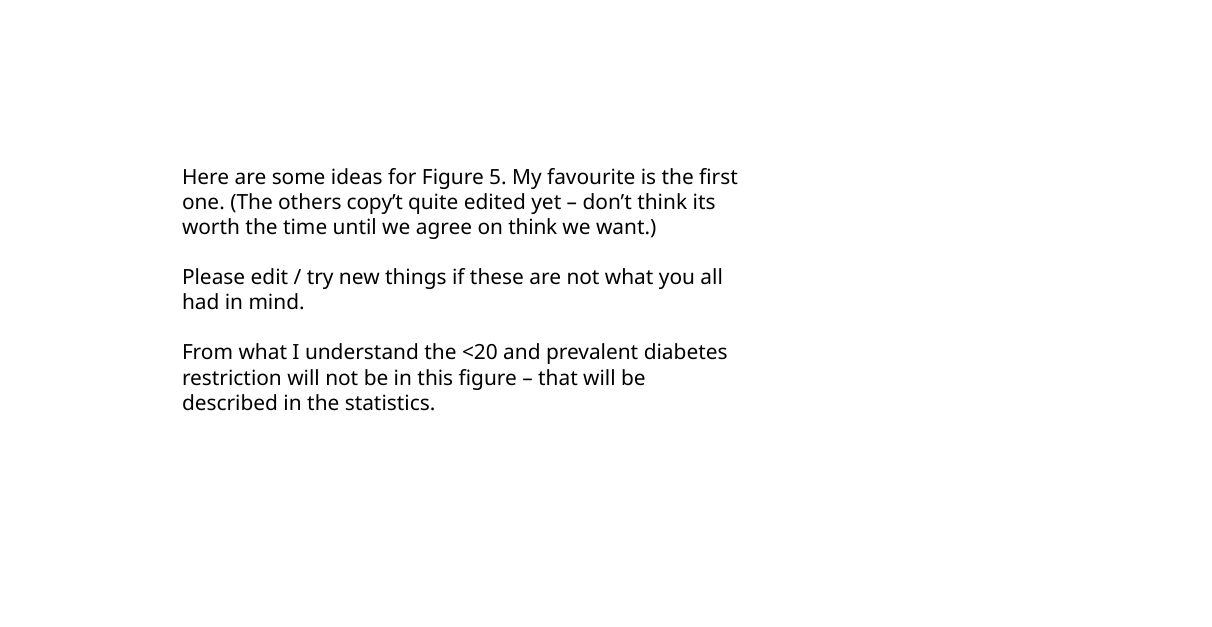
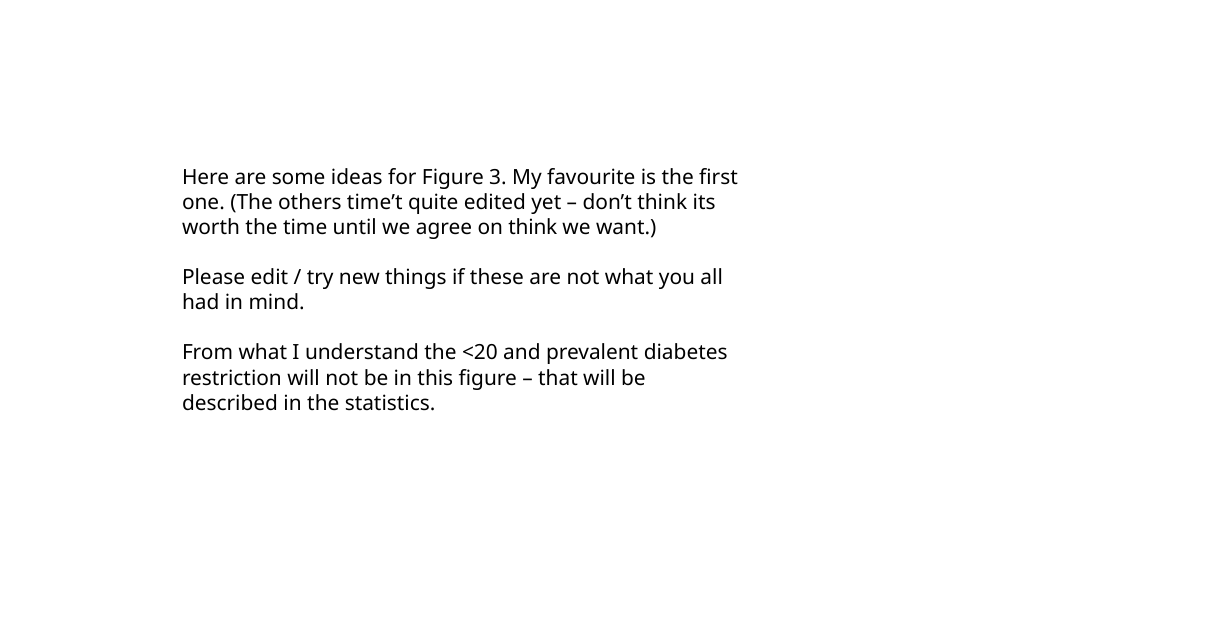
5: 5 -> 3
copy’t: copy’t -> time’t
